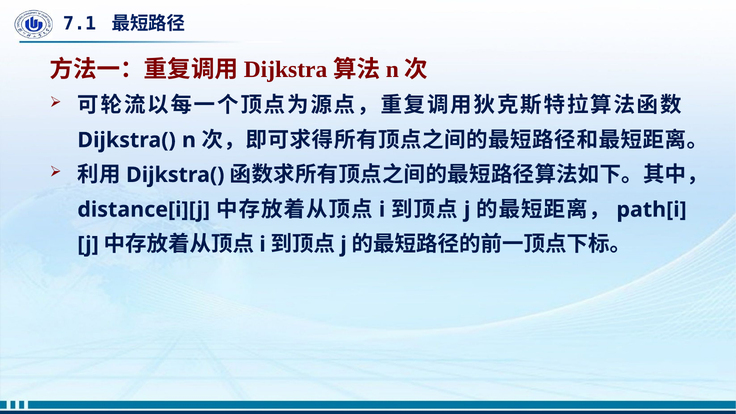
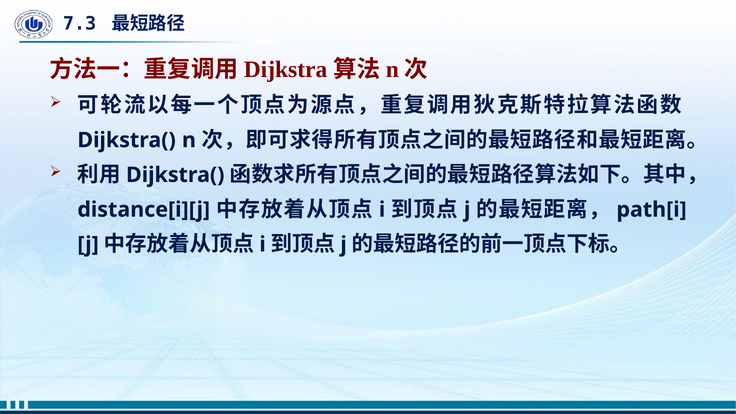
7.1: 7.1 -> 7.3
